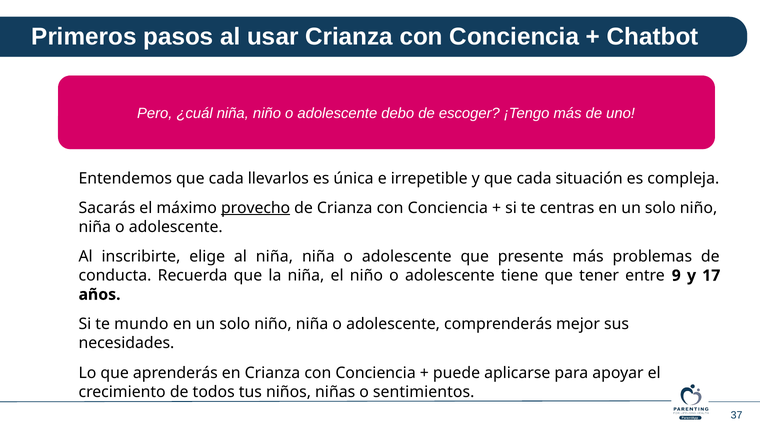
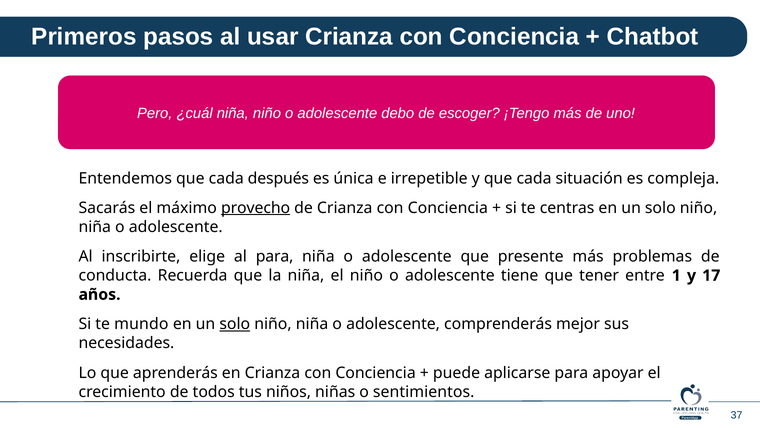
llevarlos: llevarlos -> después
al niña: niña -> para
9: 9 -> 1
solo at (235, 324) underline: none -> present
